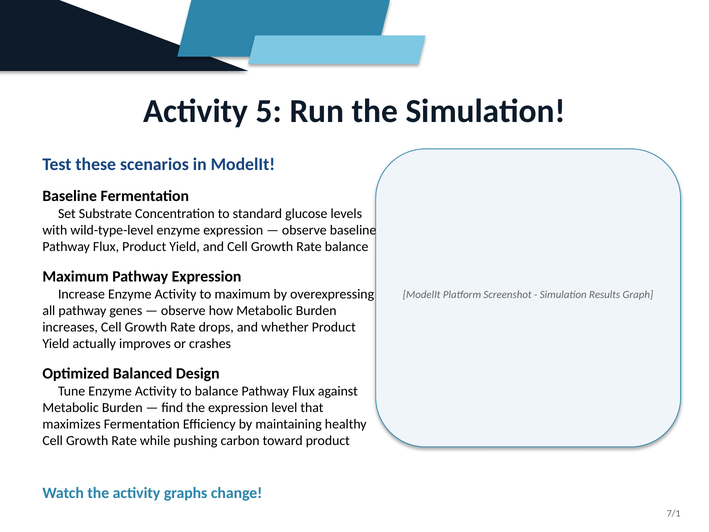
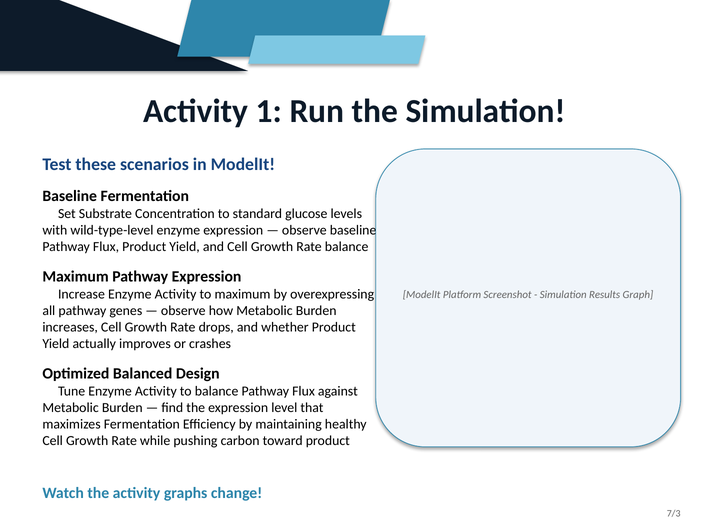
5: 5 -> 1
7/1: 7/1 -> 7/3
